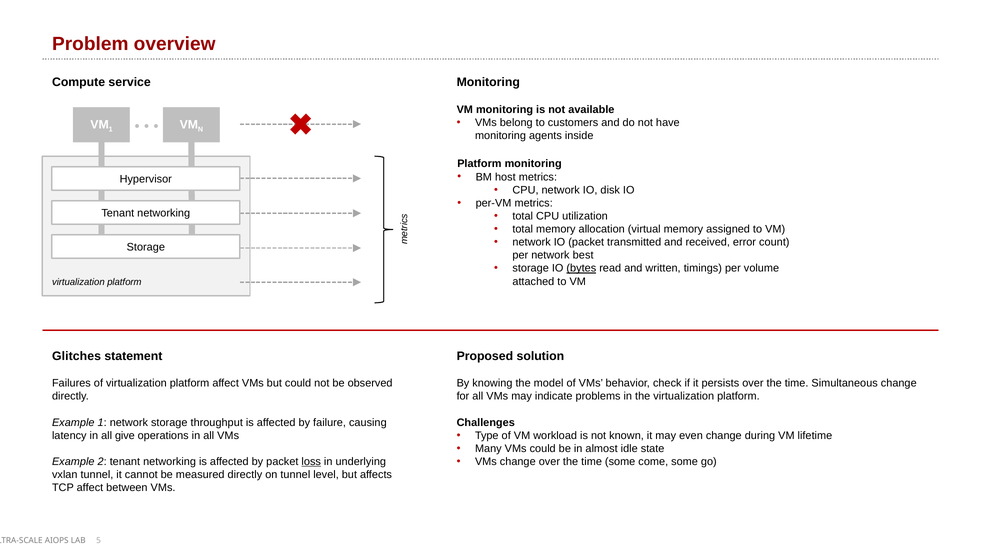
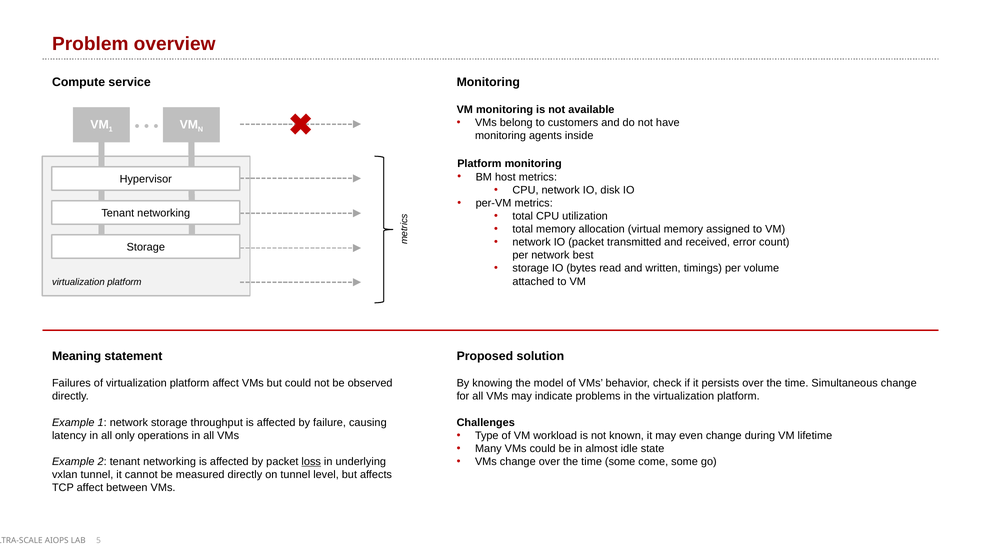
bytes underline: present -> none
Glitches: Glitches -> Meaning
give: give -> only
